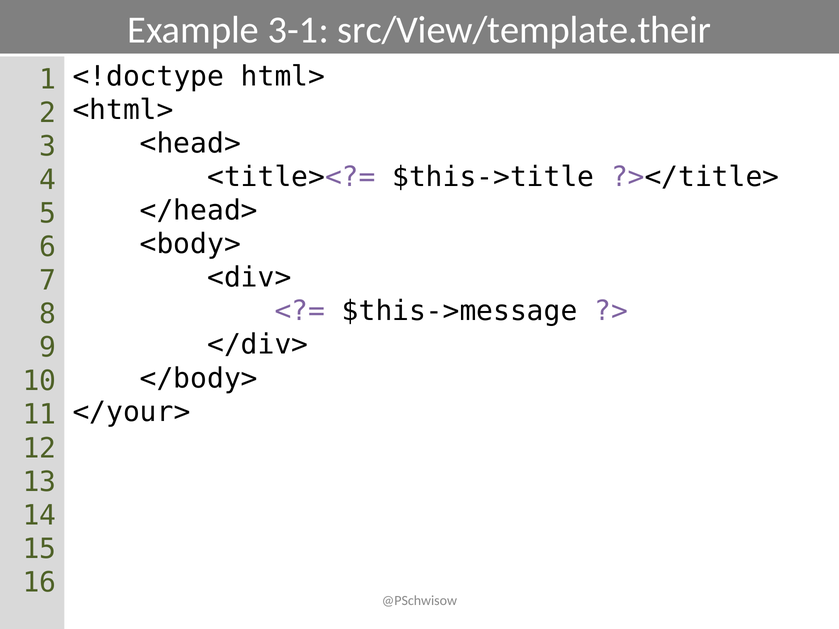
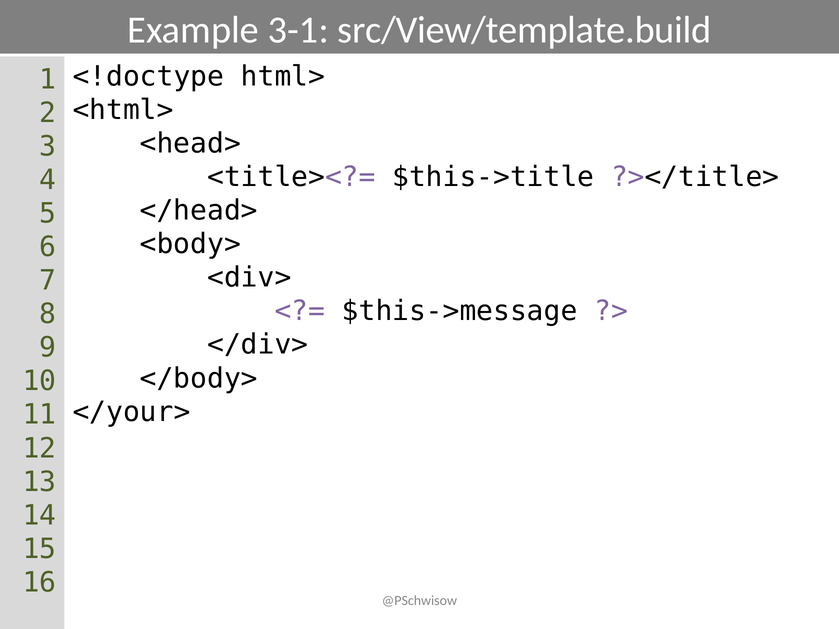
src/View/template.their: src/View/template.their -> src/View/template.build
